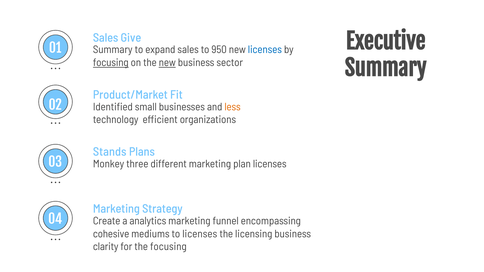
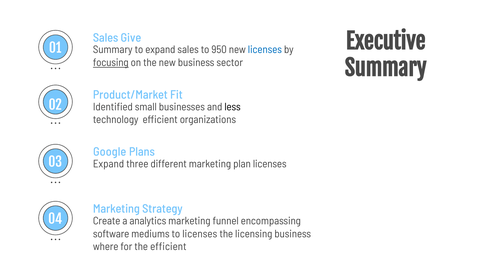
new at (167, 63) underline: present -> none
less colour: orange -> black
Stands: Stands -> Google
Monkey at (109, 164): Monkey -> Expand
cohesive: cohesive -> software
clarity: clarity -> where
the focusing: focusing -> efficient
